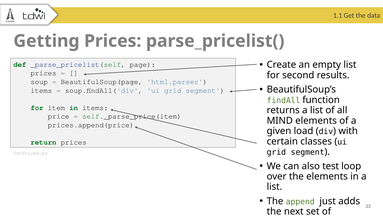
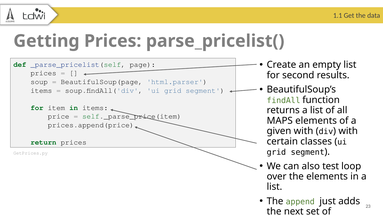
MIND: MIND -> MAPS
given load: load -> with
